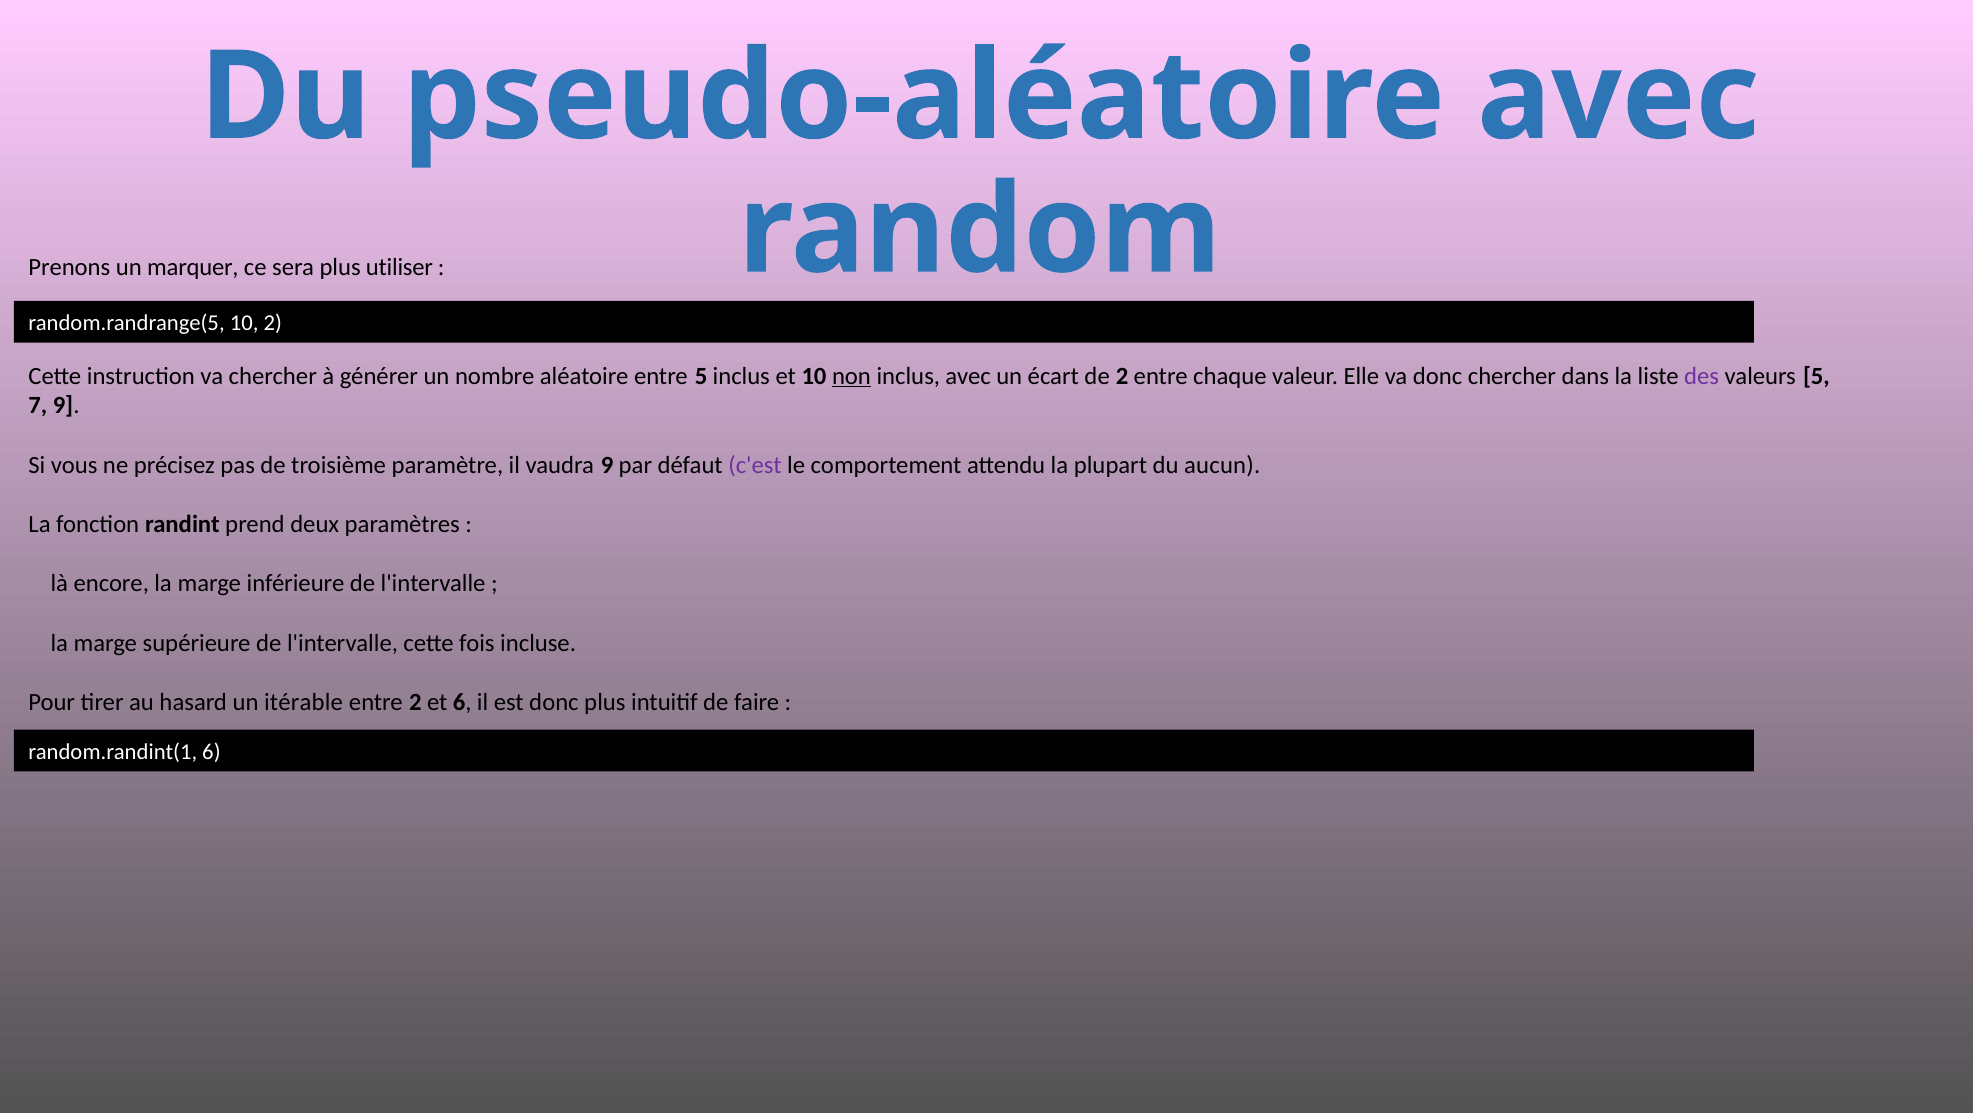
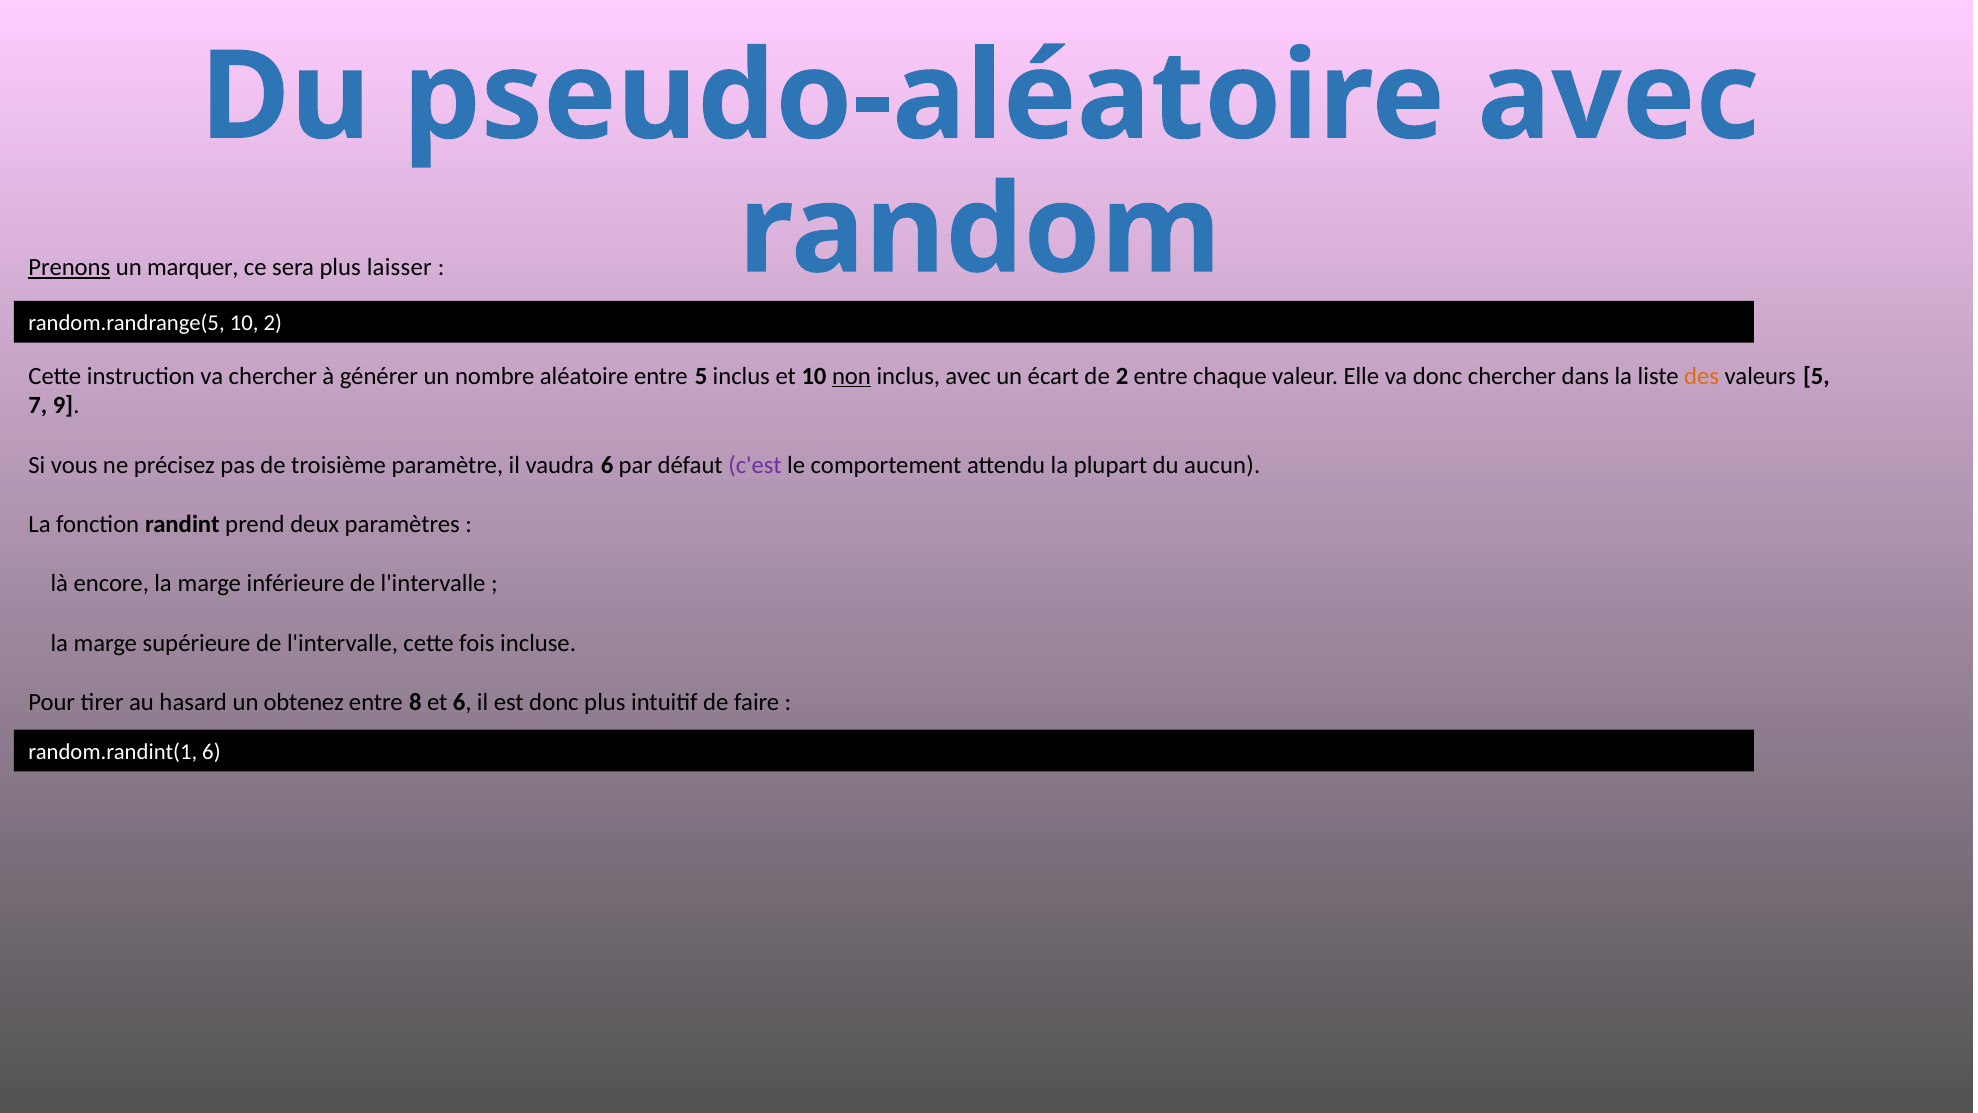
Prenons underline: none -> present
utiliser: utiliser -> laisser
des colour: purple -> orange
vaudra 9: 9 -> 6
itérable: itérable -> obtenez
entre 2: 2 -> 8
